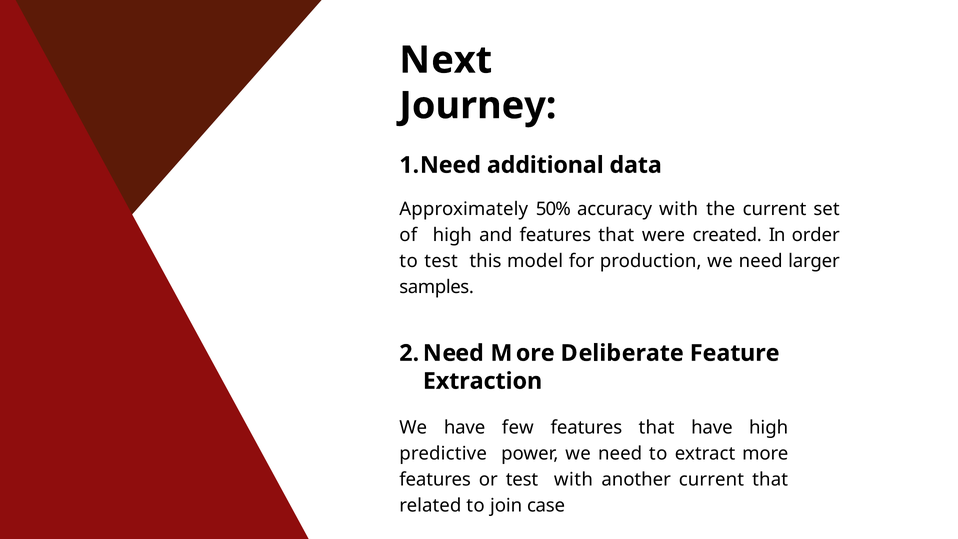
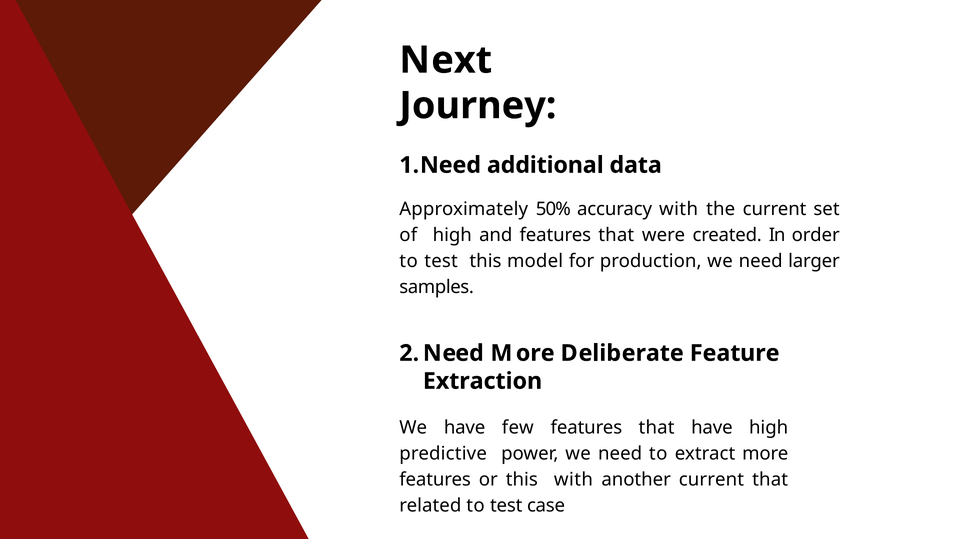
or test: test -> this
related to join: join -> test
